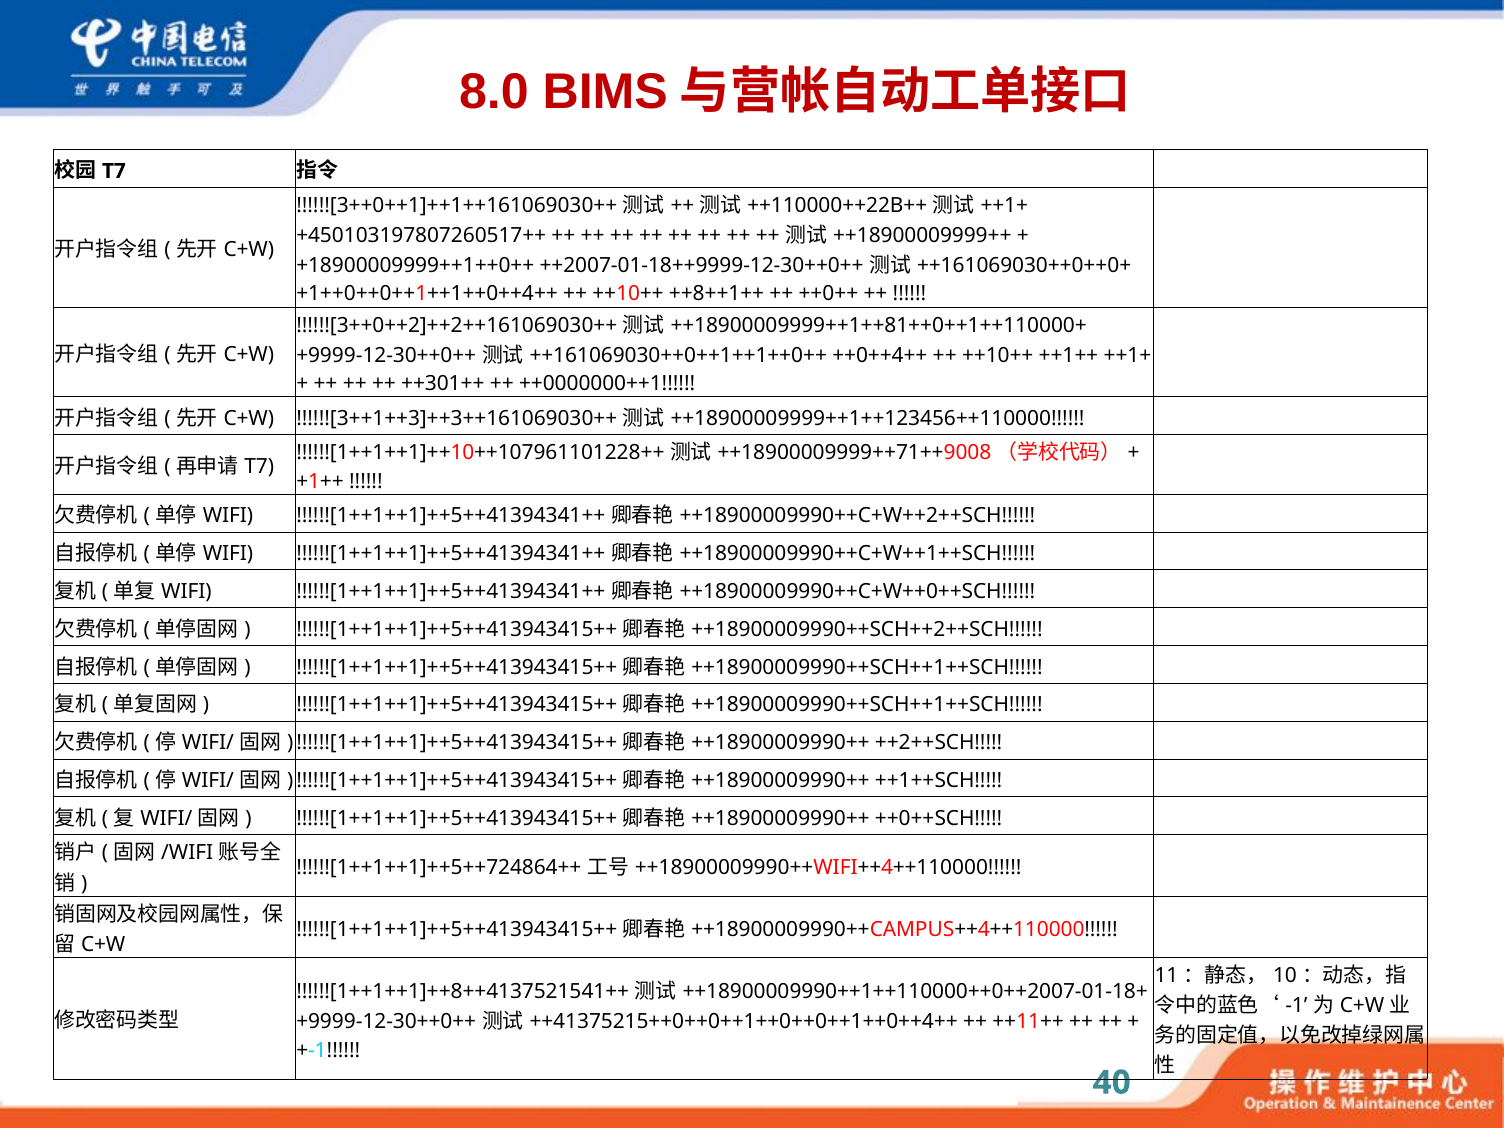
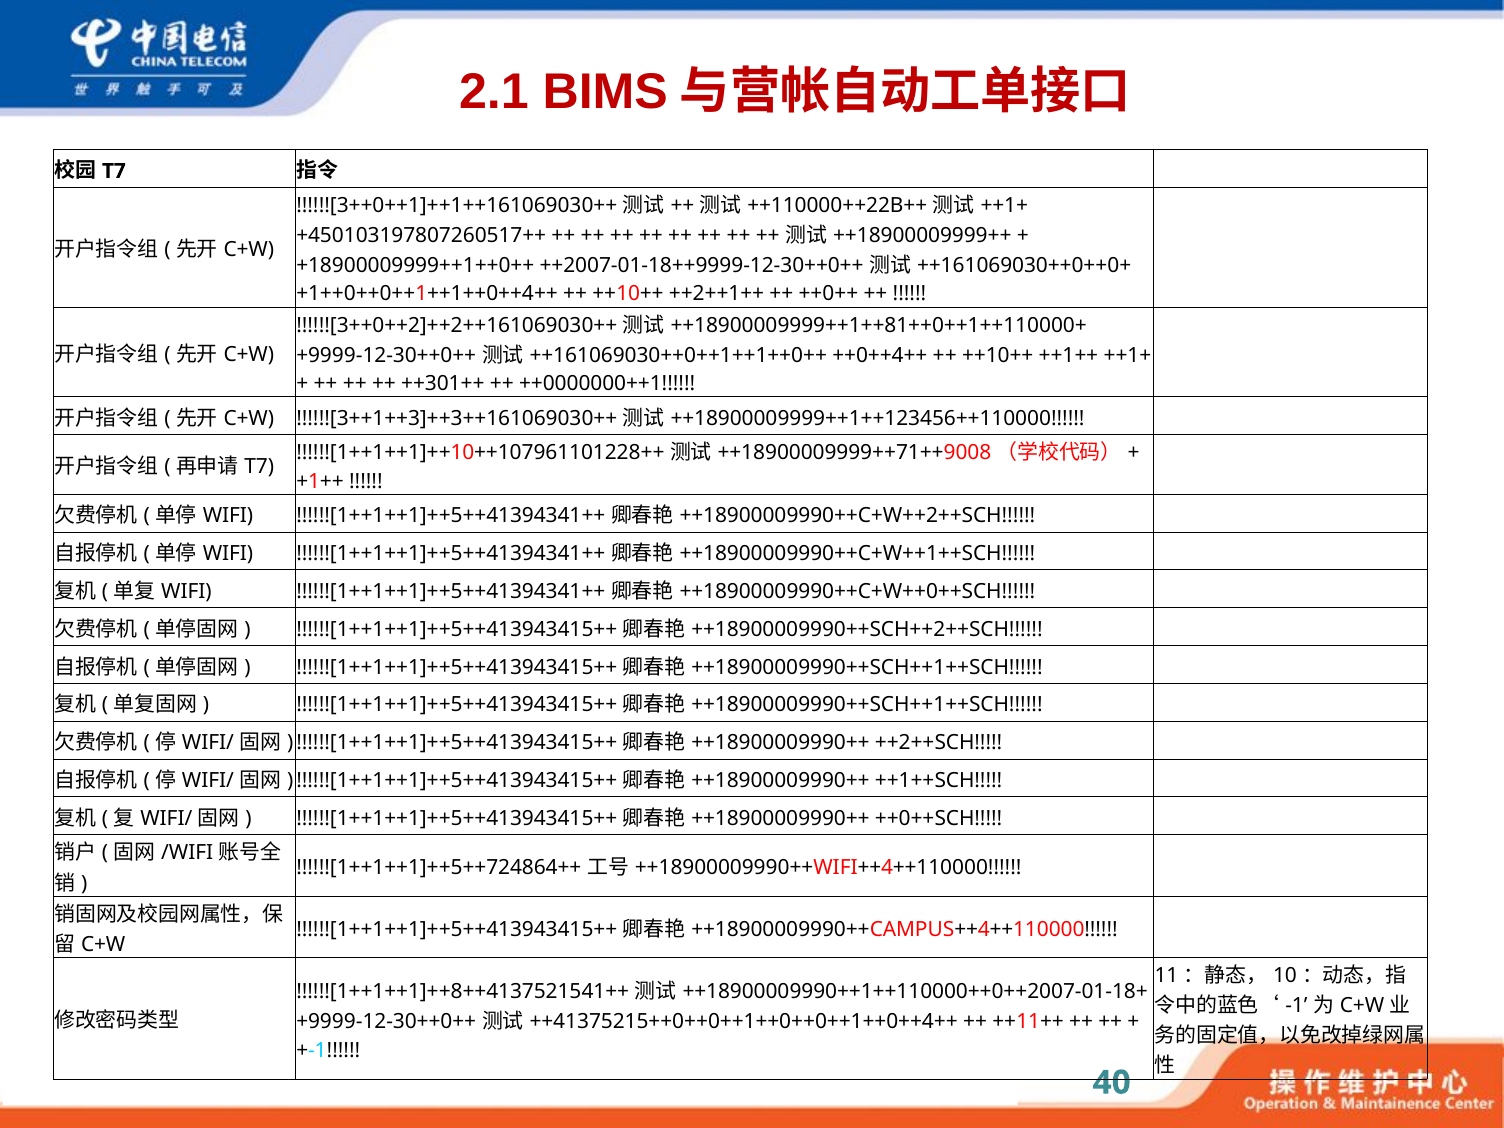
8.0: 8.0 -> 2.1
++8++1++: ++8++1++ -> ++2++1++
